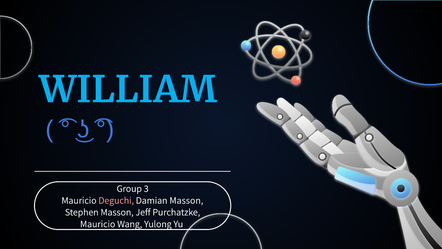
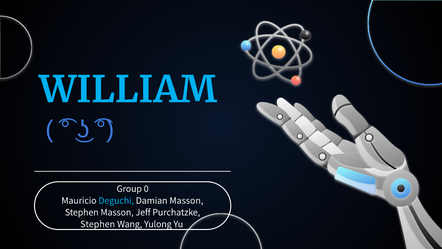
3: 3 -> 0
Deguchi colour: pink -> light blue
Mauricio at (98, 224): Mauricio -> Stephen
